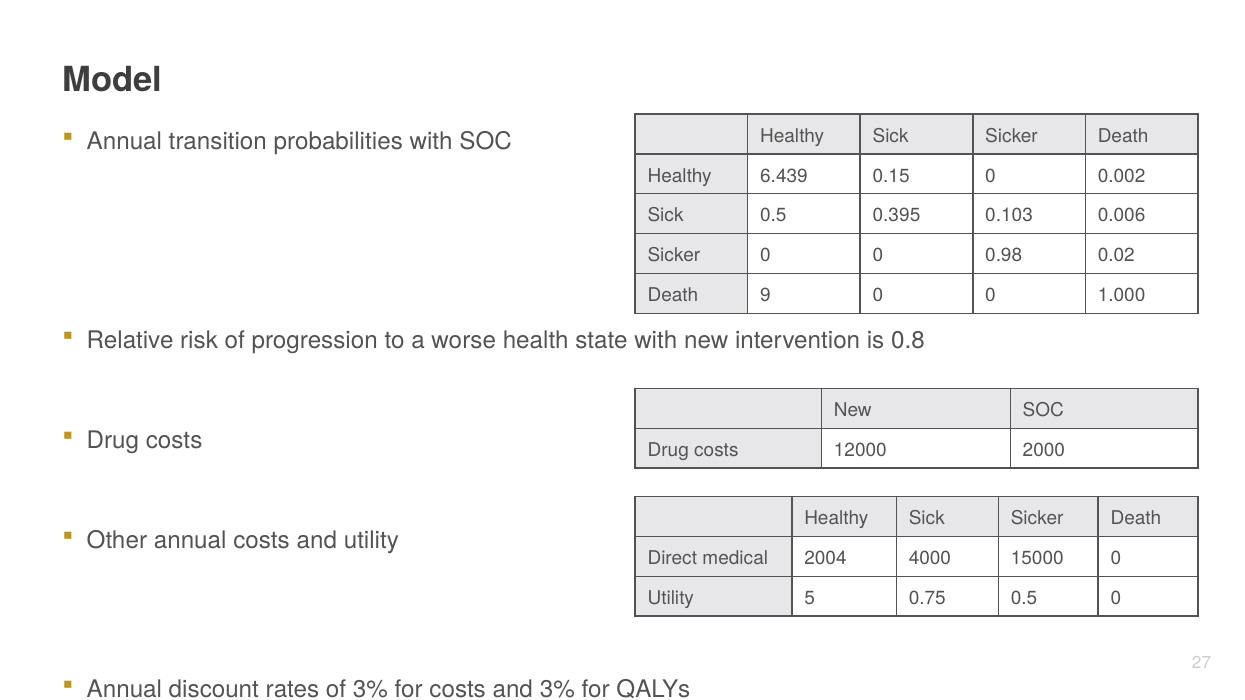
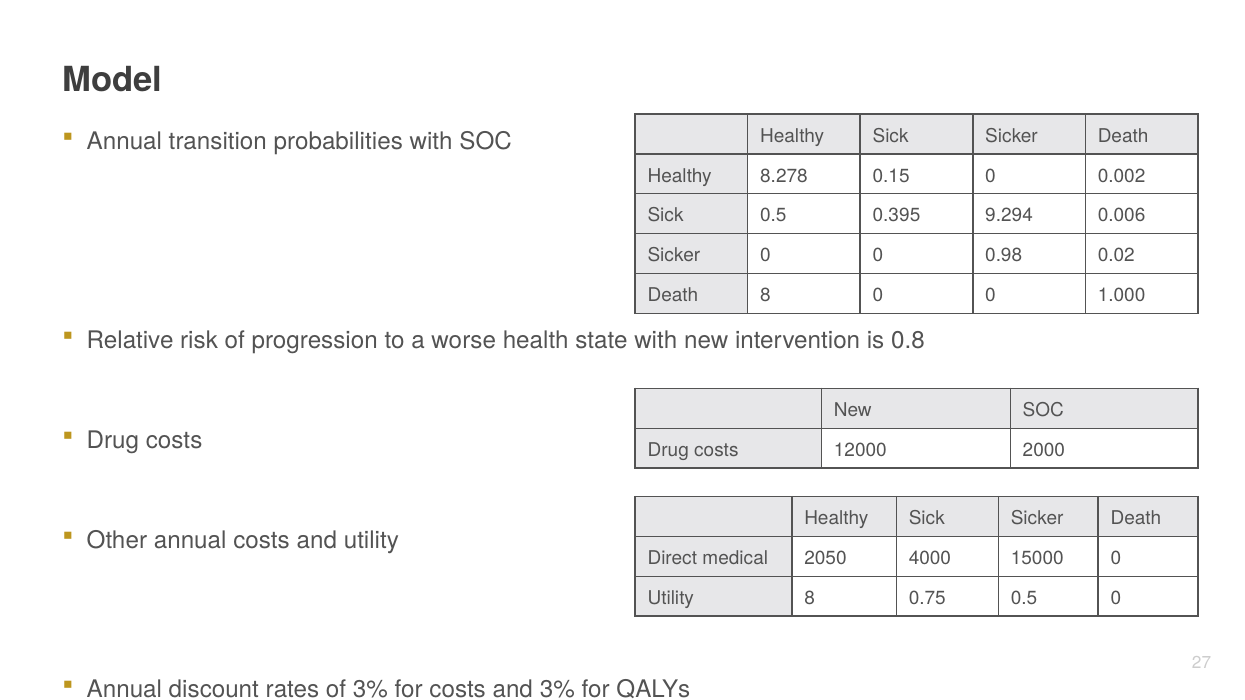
6.439: 6.439 -> 8.278
0.103: 0.103 -> 9.294
Death 9: 9 -> 8
2004: 2004 -> 2050
Utility 5: 5 -> 8
